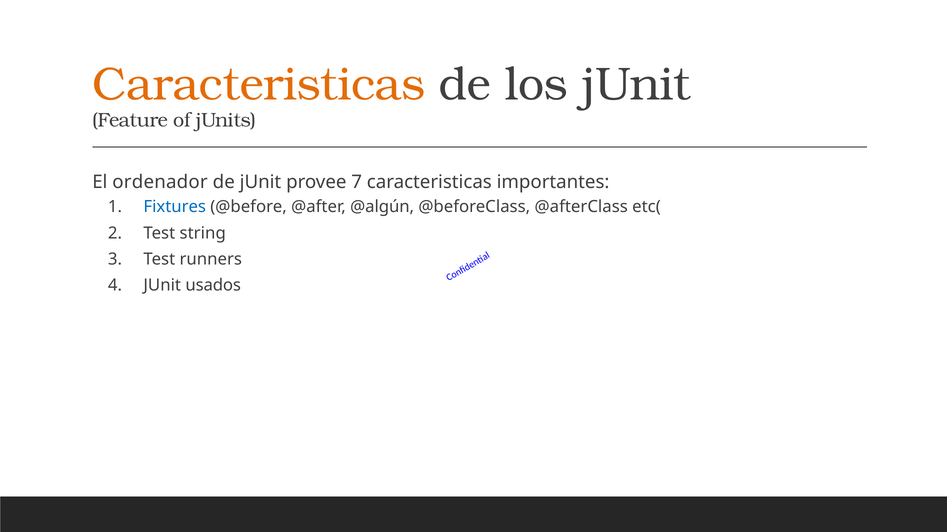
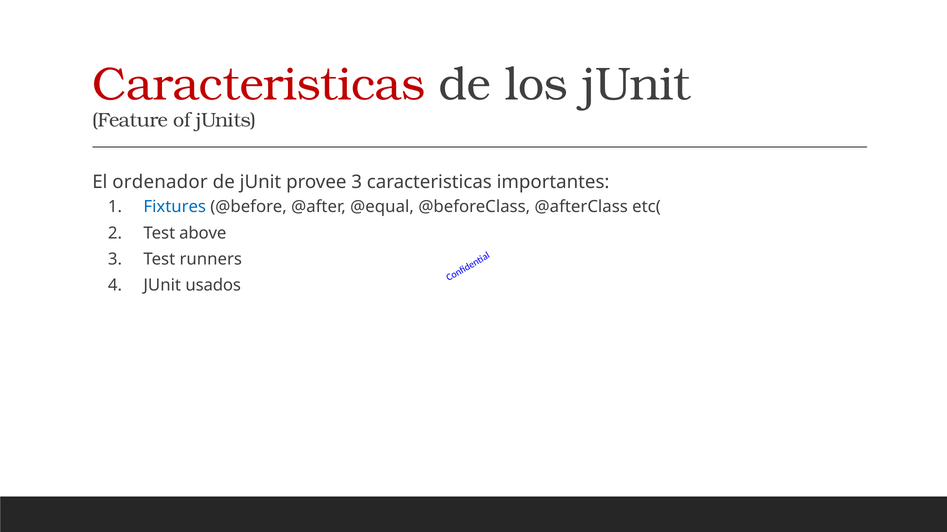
Caracteristicas at (259, 85) colour: orange -> red
provee 7: 7 -> 3
@algún: @algún -> @equal
string: string -> above
